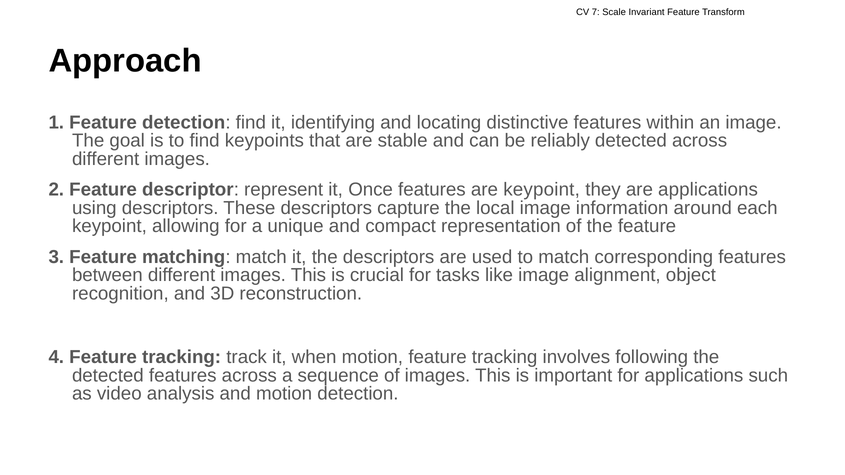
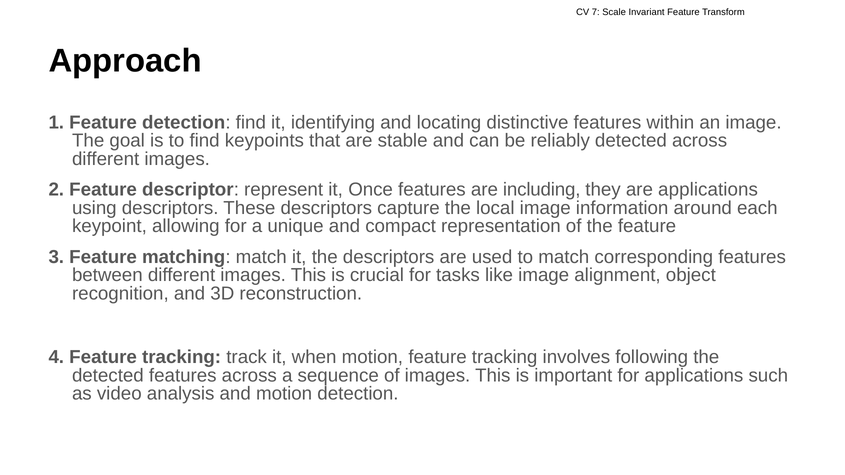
are keypoint: keypoint -> including
